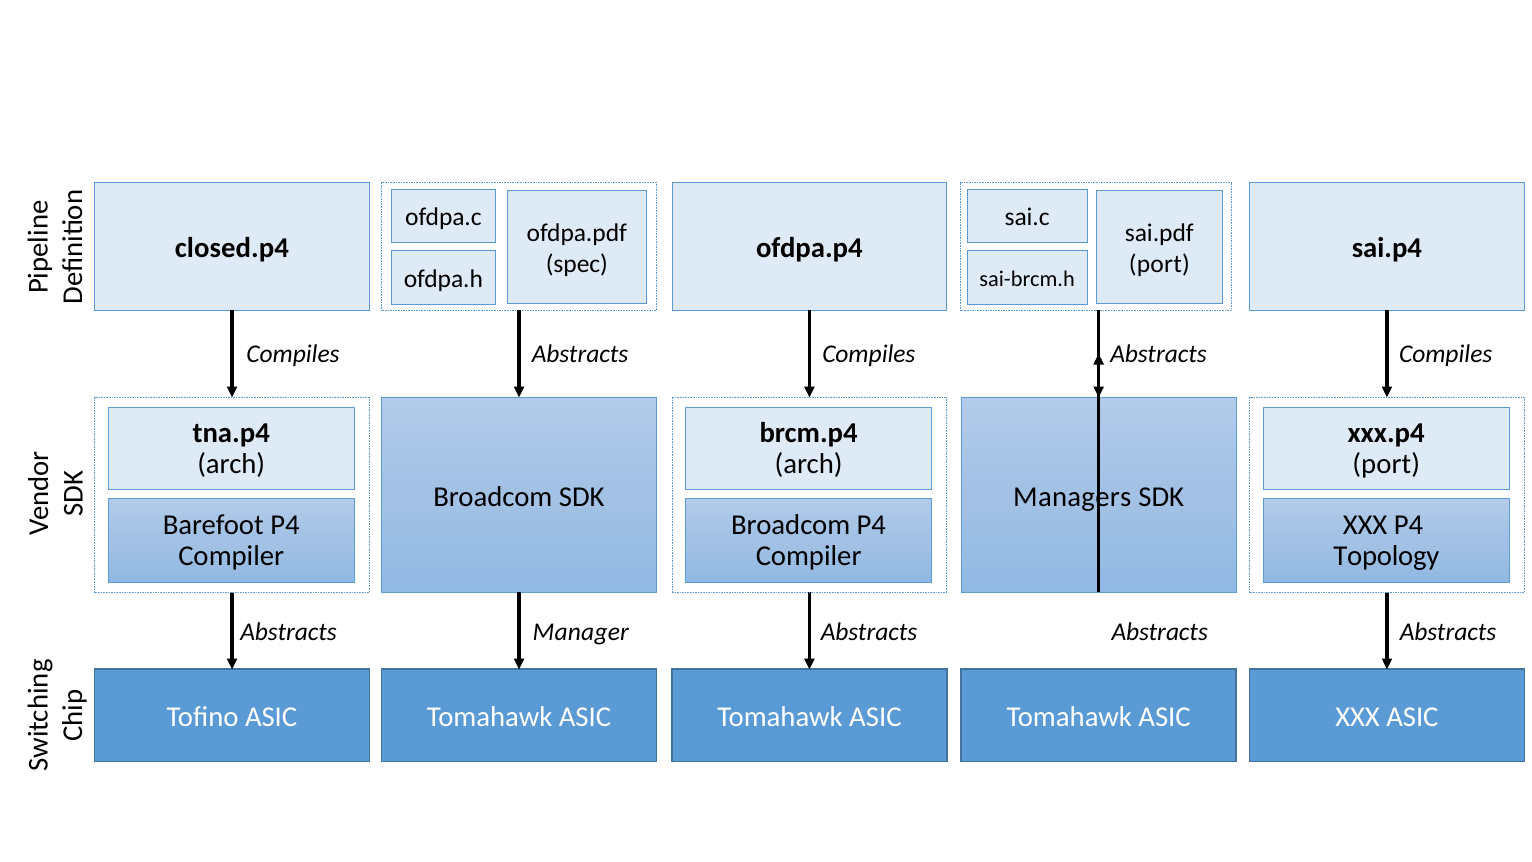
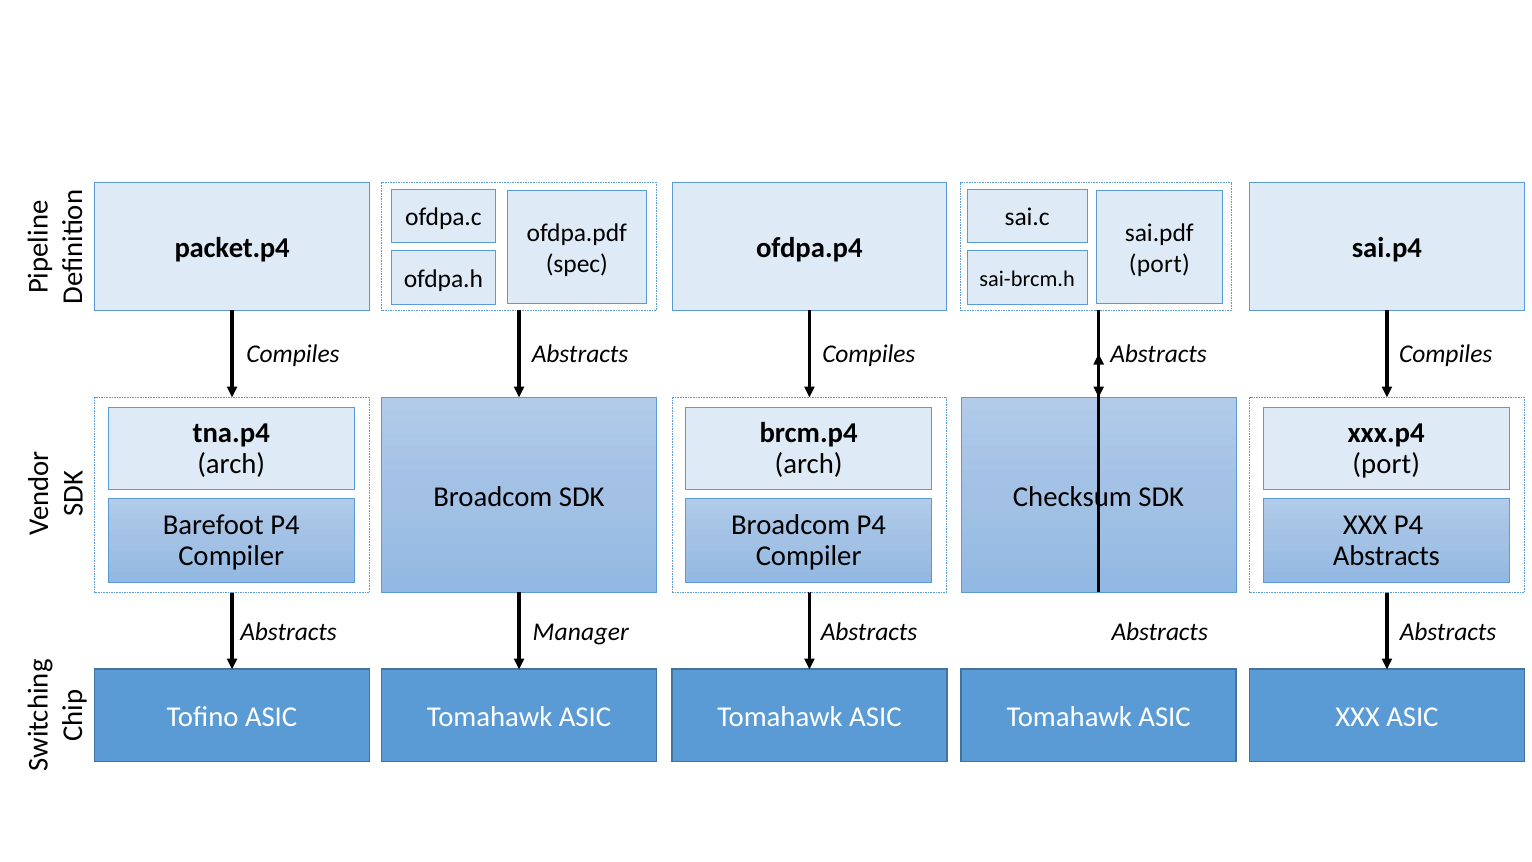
closed.p4: closed.p4 -> packet.p4
Managers: Managers -> Checksum
Topology at (1386, 556): Topology -> Abstracts
